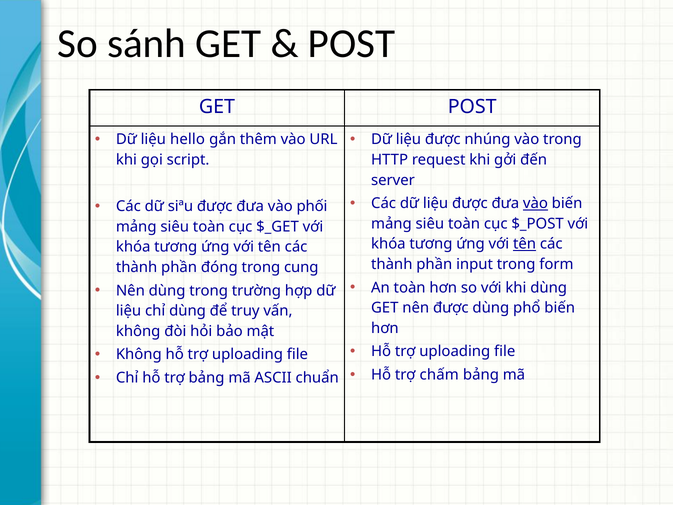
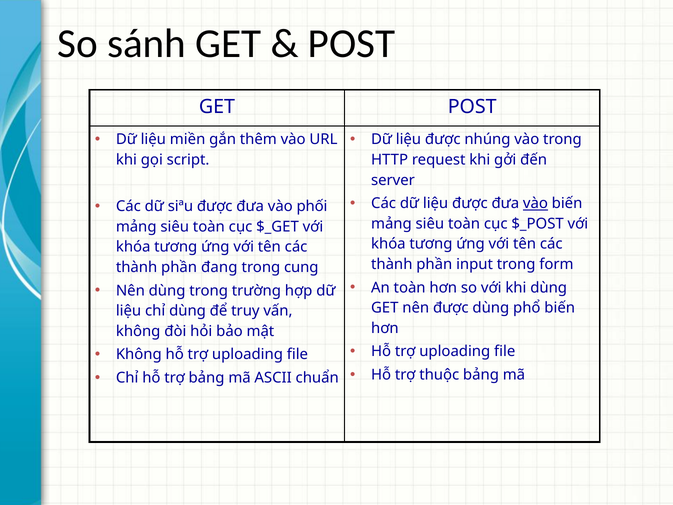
hello: hello -> miền
tên at (525, 244) underline: present -> none
đóng: đóng -> đang
chấm: chấm -> thuộc
